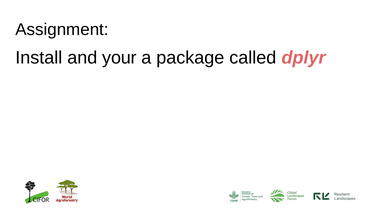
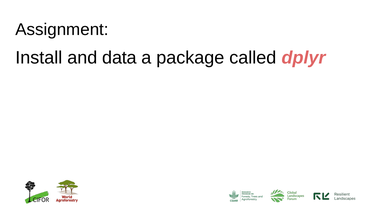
your: your -> data
